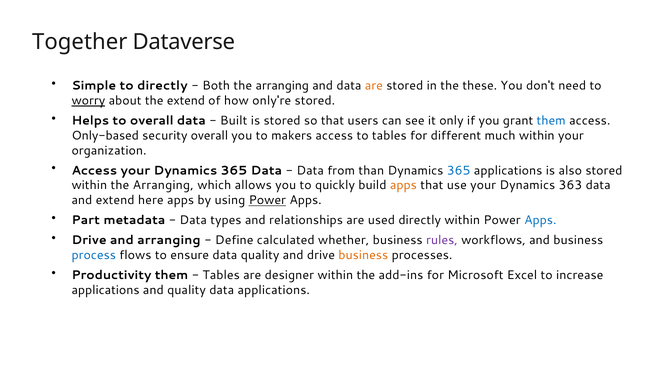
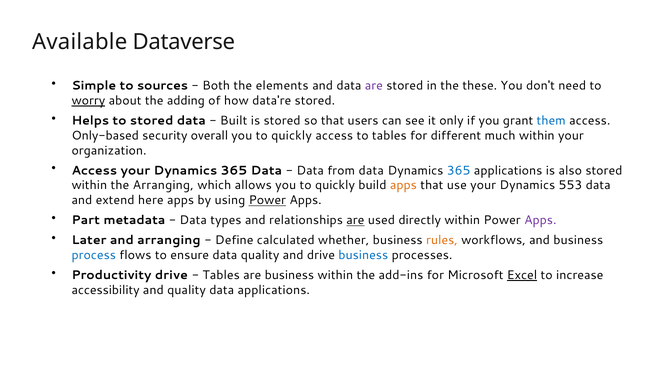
Together: Together -> Available
to directly: directly -> sources
Both the arranging: arranging -> elements
are at (374, 86) colour: orange -> purple
the extend: extend -> adding
only're: only're -> data're
to overall: overall -> stored
makers at (292, 135): makers -> quickly
from than: than -> data
363: 363 -> 553
are at (355, 220) underline: none -> present
Apps at (540, 220) colour: blue -> purple
Drive at (89, 240): Drive -> Later
rules colour: purple -> orange
business at (363, 255) colour: orange -> blue
Productivity them: them -> drive
are designer: designer -> business
Excel underline: none -> present
applications at (106, 290): applications -> accessibility
